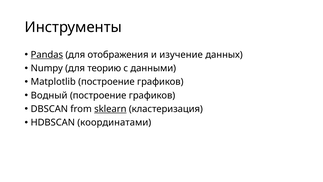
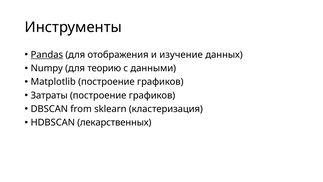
Водный: Водный -> Затраты
sklearn underline: present -> none
координатами: координатами -> лекарственных
